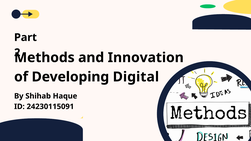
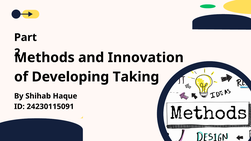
Digital: Digital -> Taking
